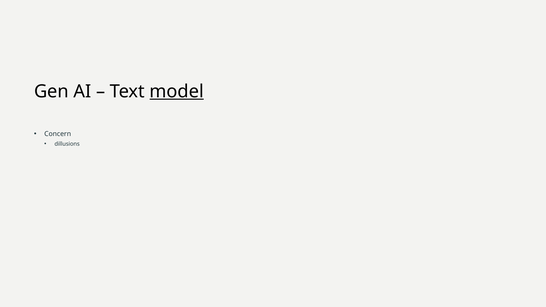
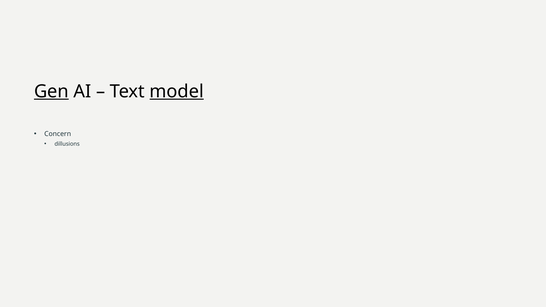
Gen underline: none -> present
